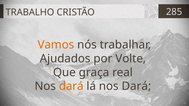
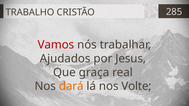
Vamos colour: orange -> red
Volte: Volte -> Jesus
lá nos Dará: Dará -> Volte
